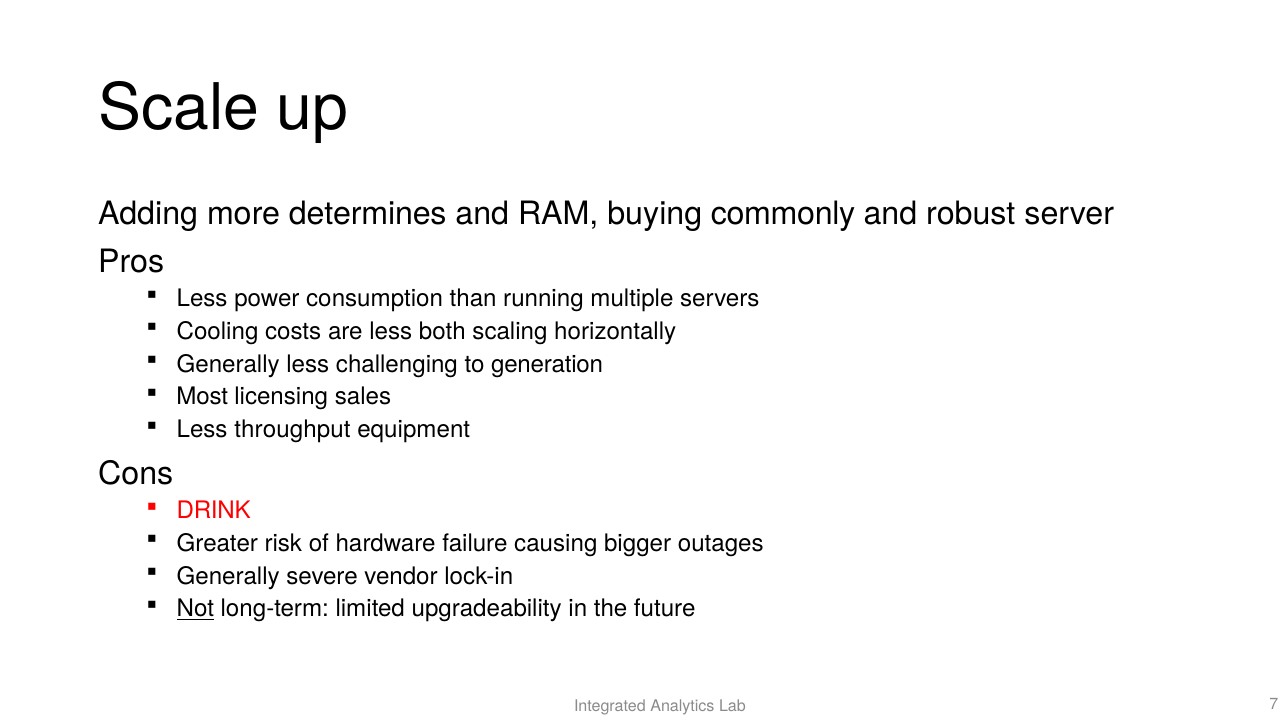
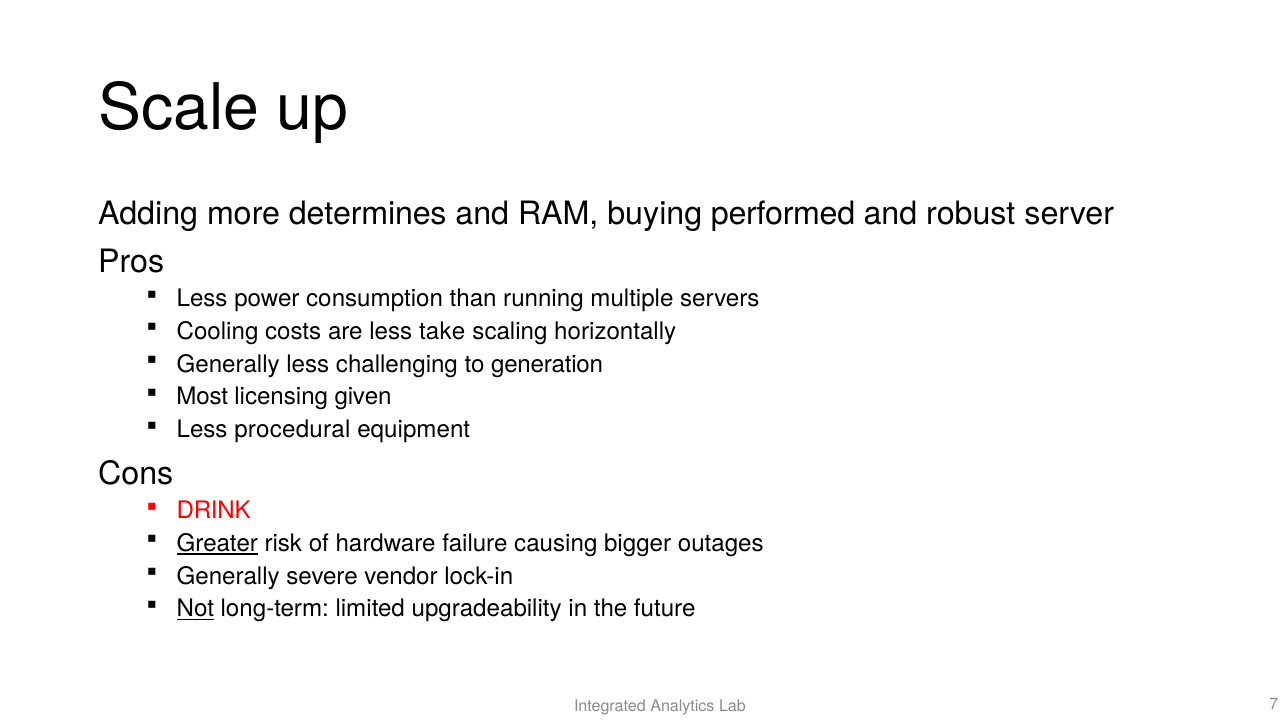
commonly: commonly -> performed
both: both -> take
sales: sales -> given
throughput: throughput -> procedural
Greater underline: none -> present
